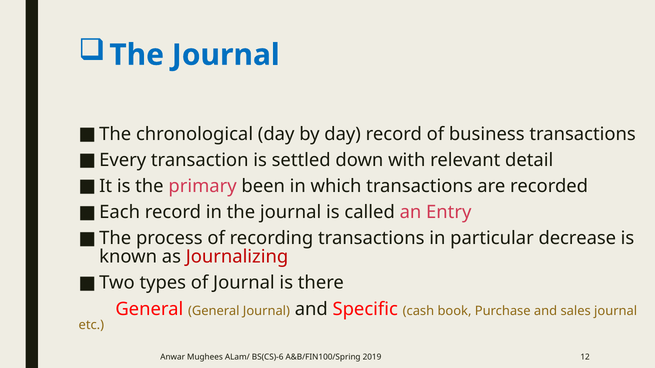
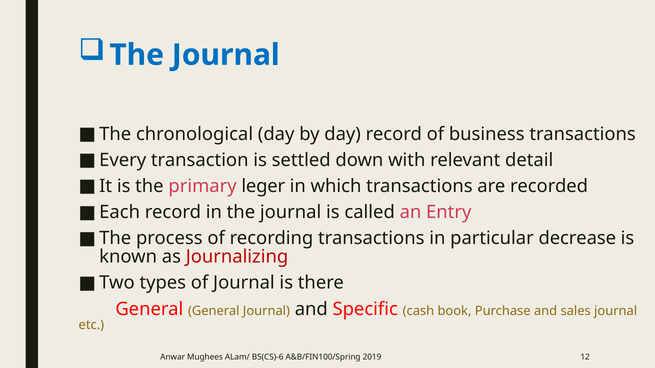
been: been -> leger
